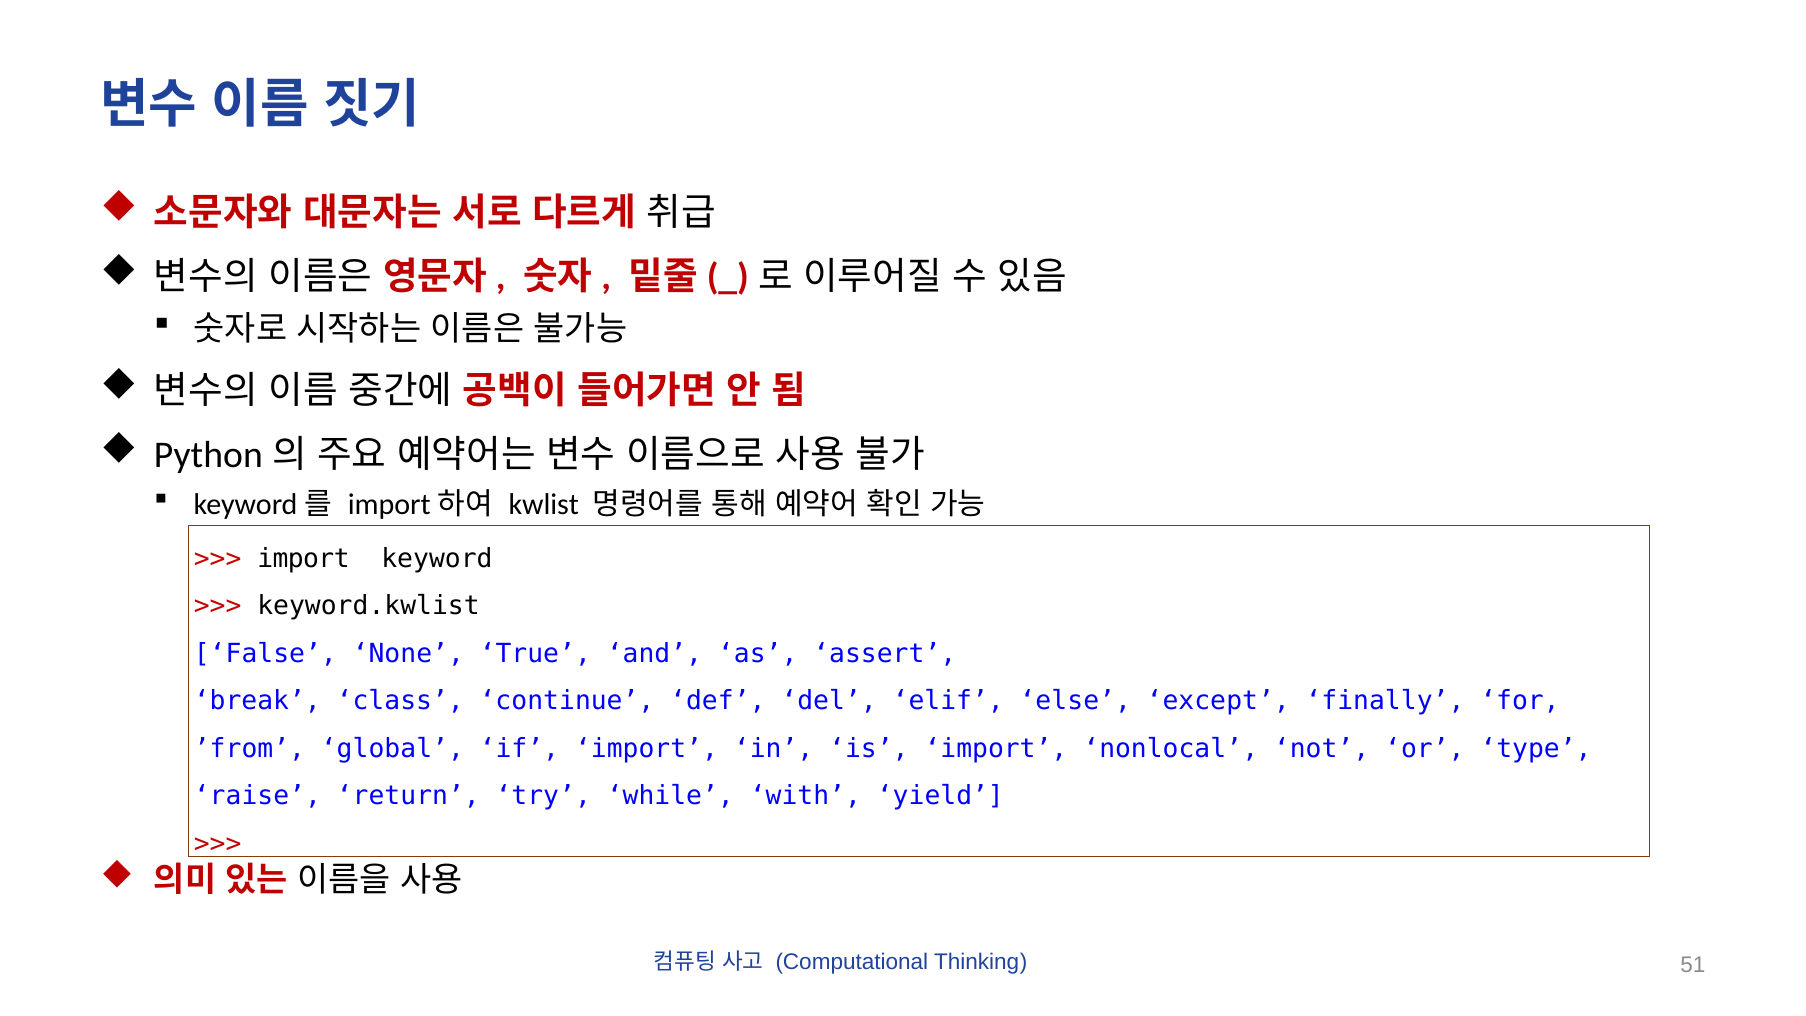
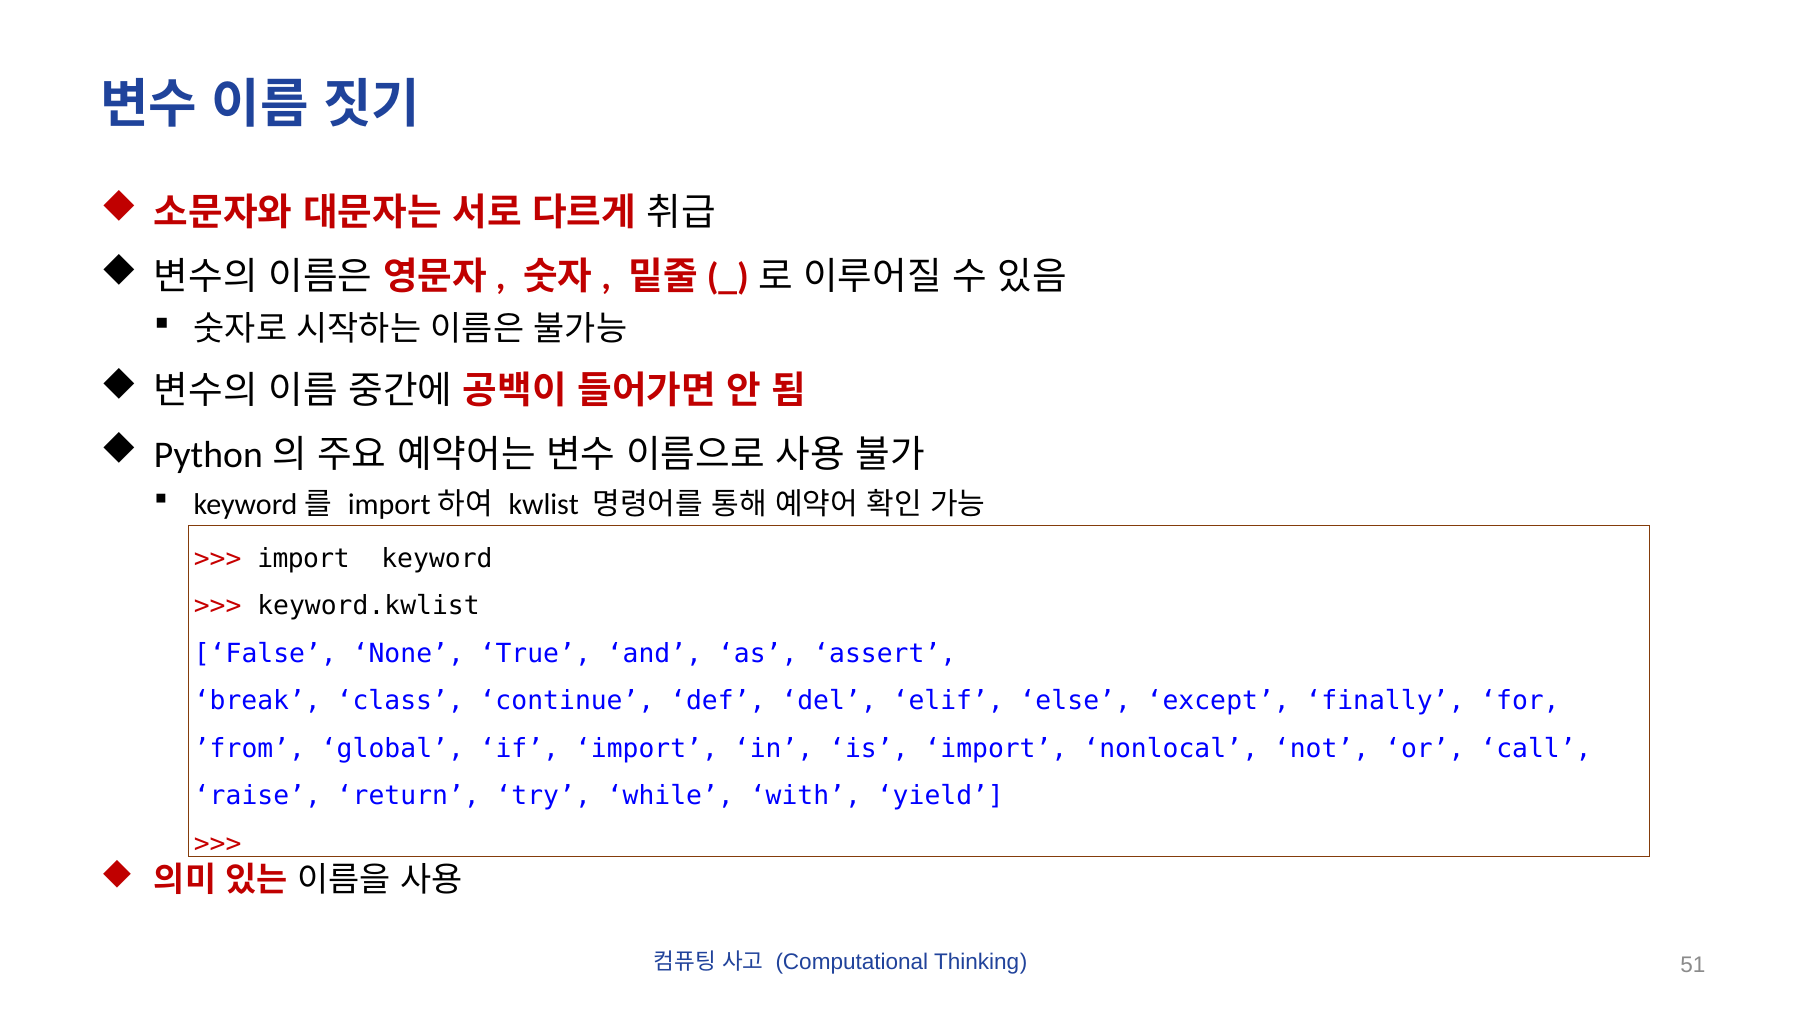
type: type -> call
